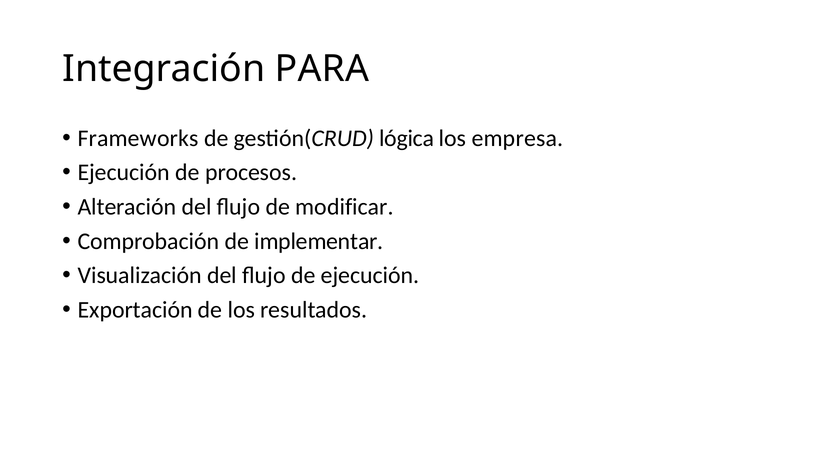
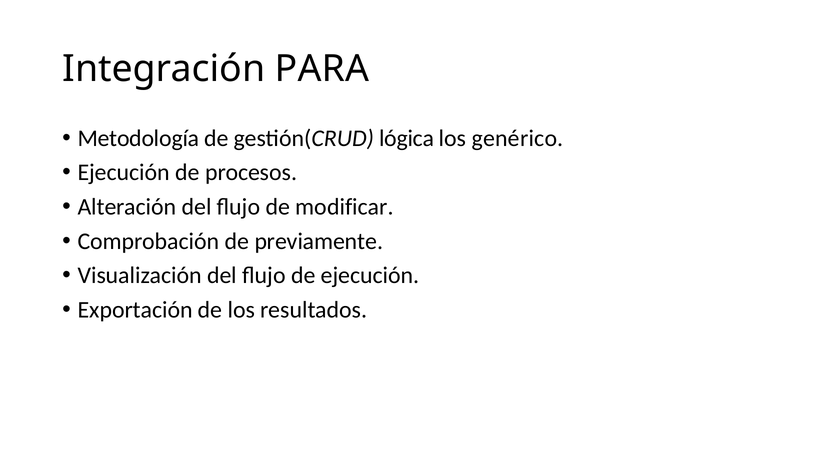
Frameworks: Frameworks -> Metodología
empresa: empresa -> genérico
implementar: implementar -> previamente
